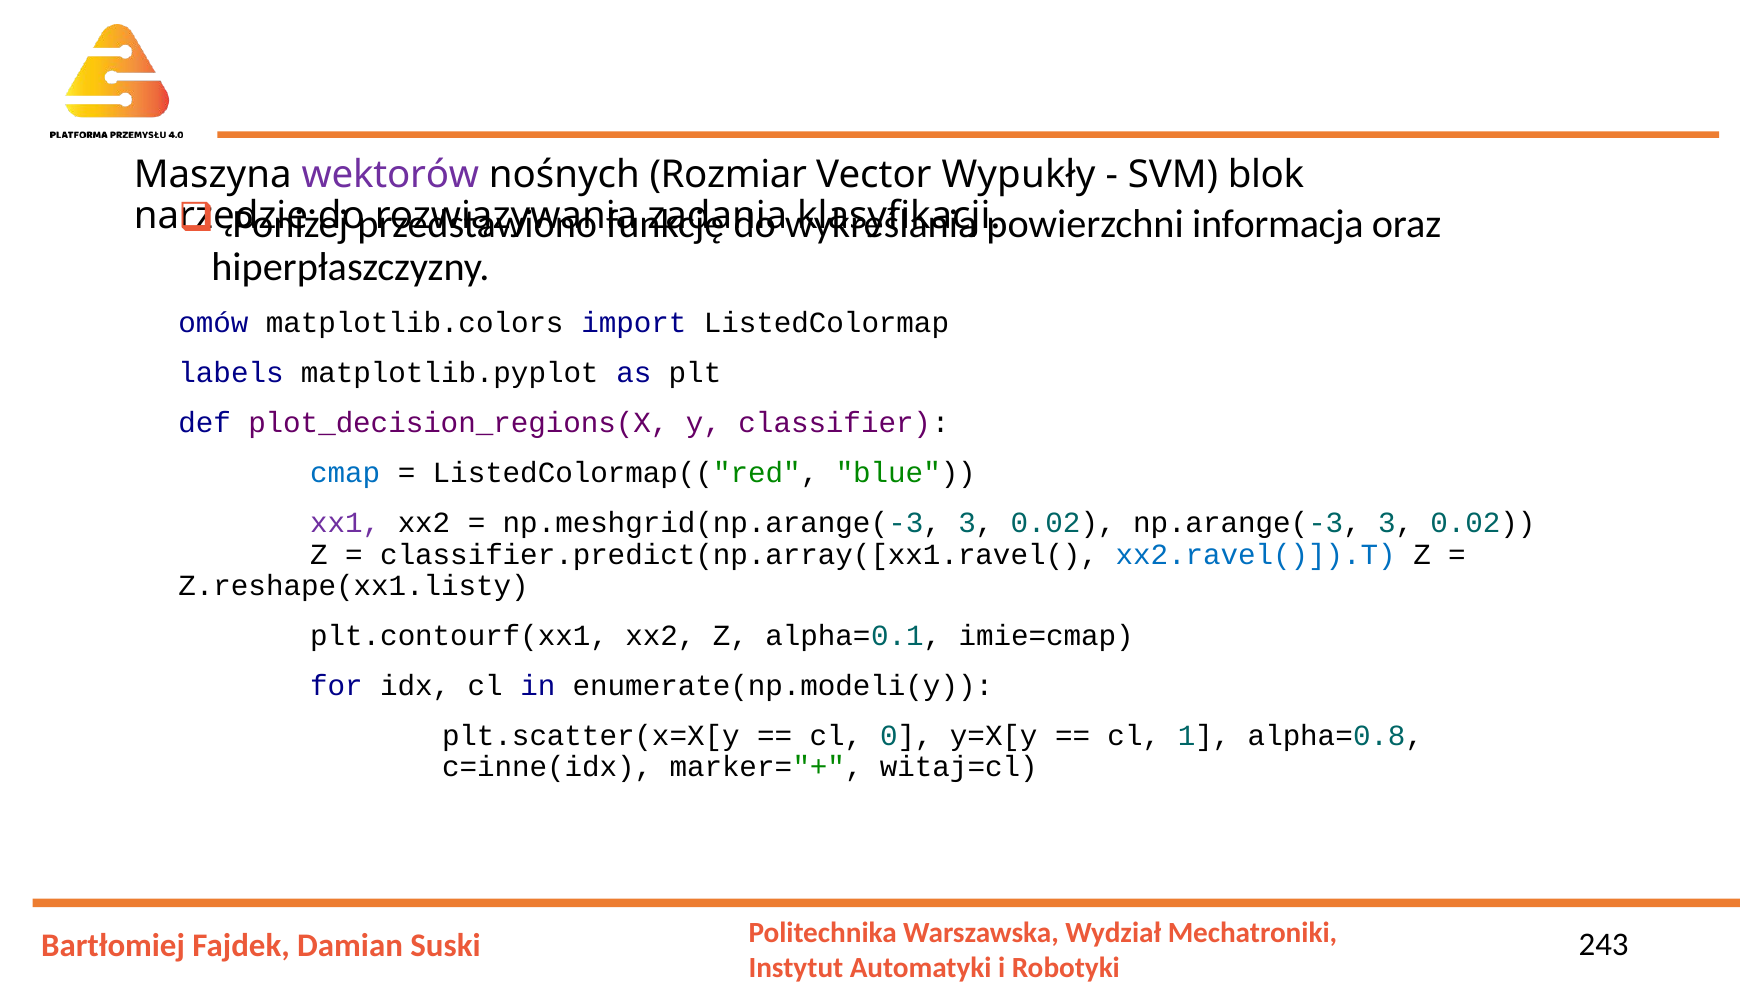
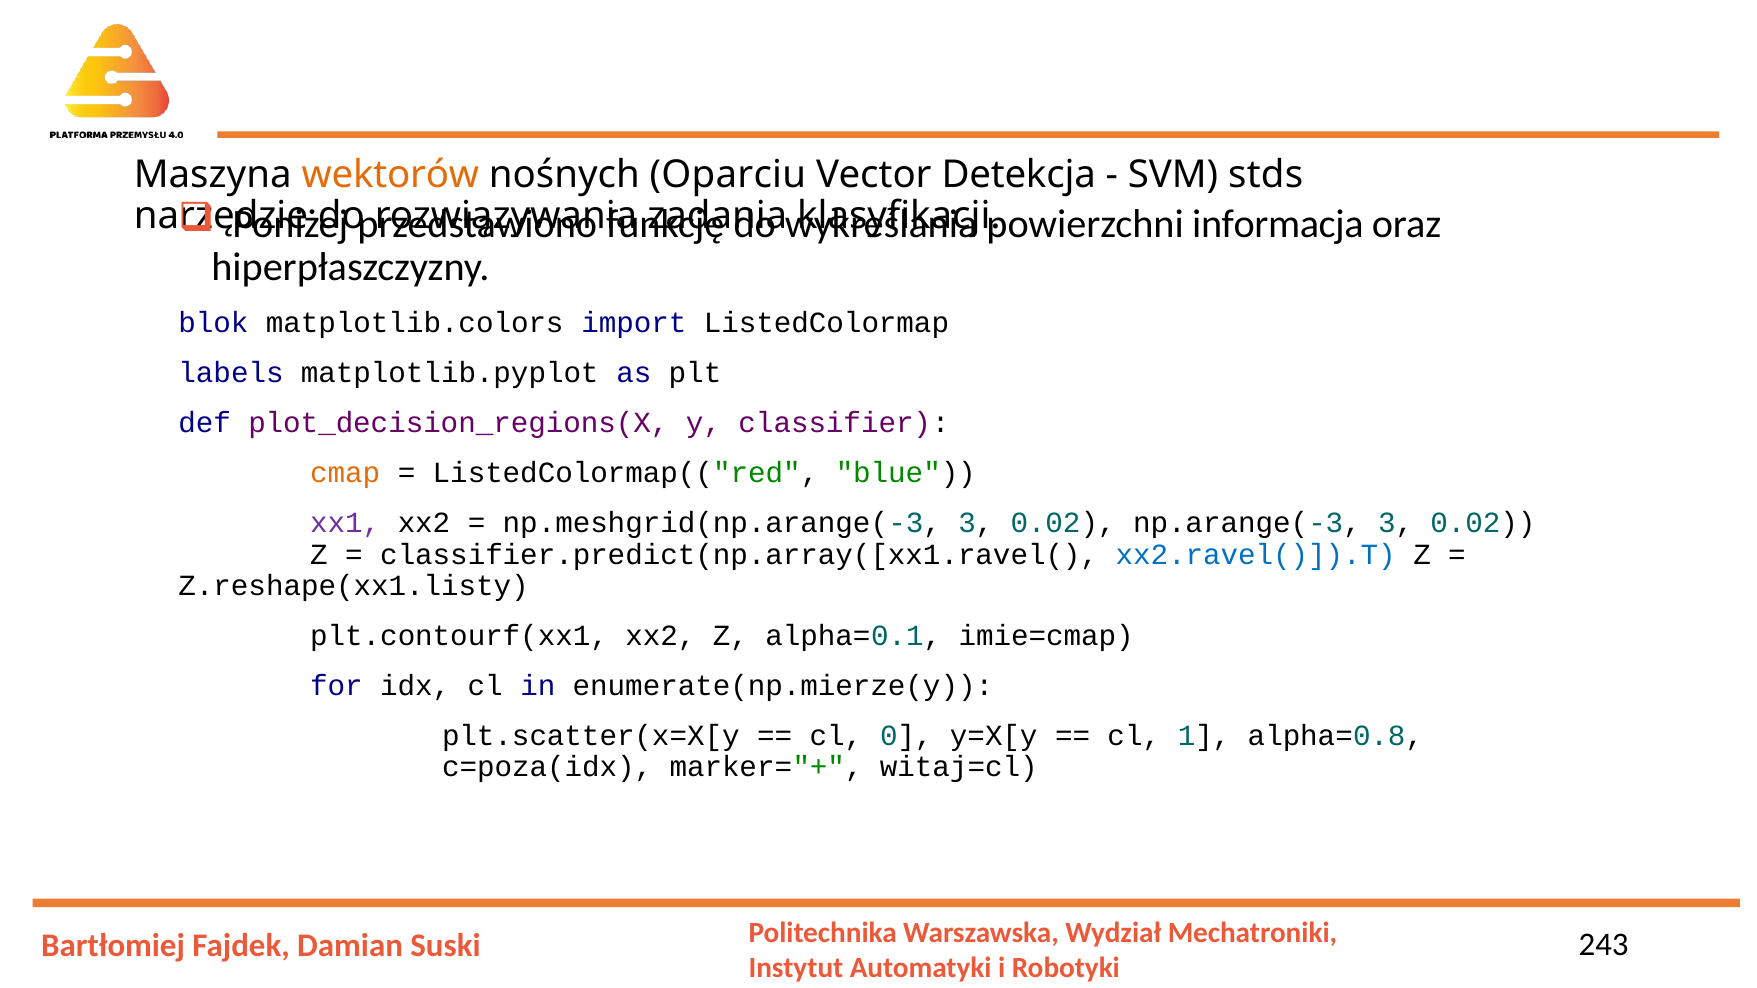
wektorów colour: purple -> orange
Rozmiar: Rozmiar -> Oparciu
Wypukły: Wypukły -> Detekcja
blok: blok -> stds
omów: omów -> blok
cmap colour: blue -> orange
enumerate(np.modeli(y: enumerate(np.modeli(y -> enumerate(np.mierze(y
c=inne(idx: c=inne(idx -> c=poza(idx
